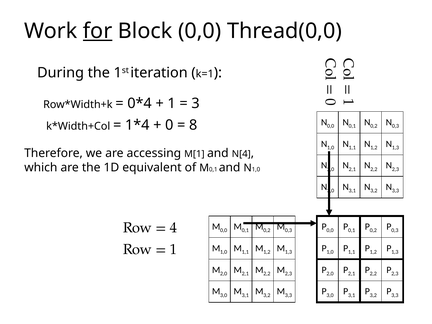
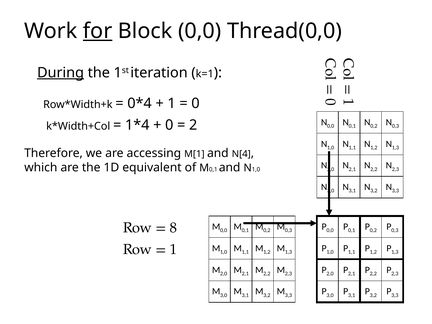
During underline: none -> present
3 at (196, 104): 3 -> 0
8: 8 -> 2
4: 4 -> 8
